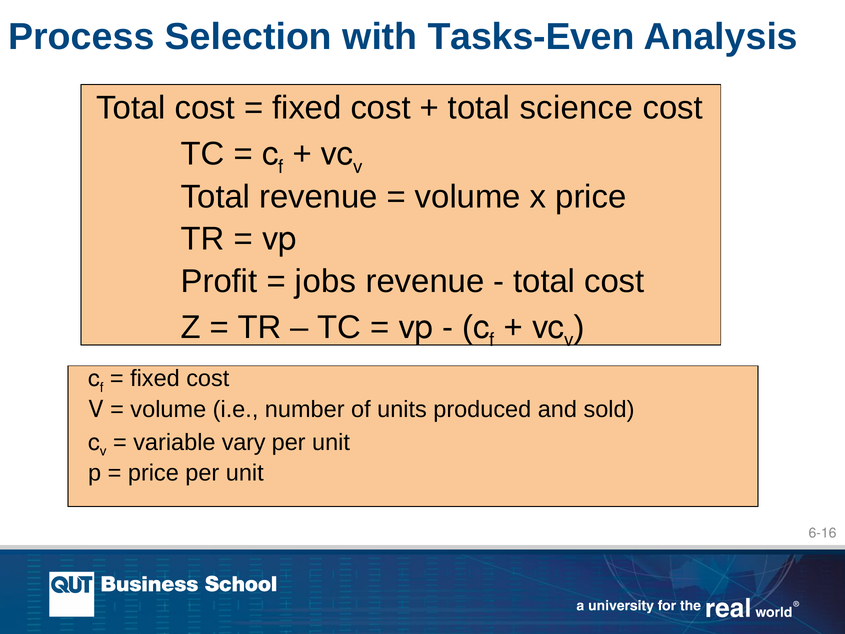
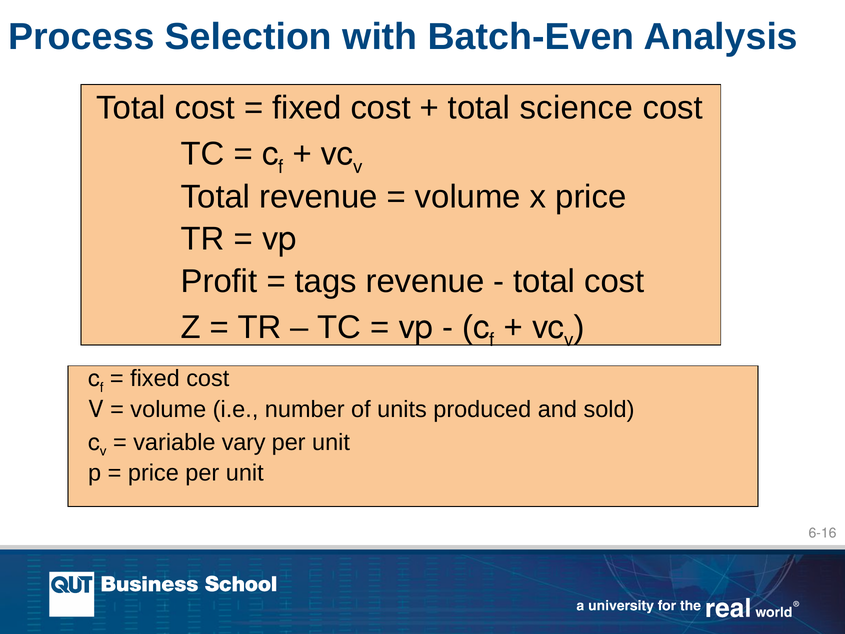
Tasks-Even: Tasks-Even -> Batch-Even
jobs: jobs -> tags
